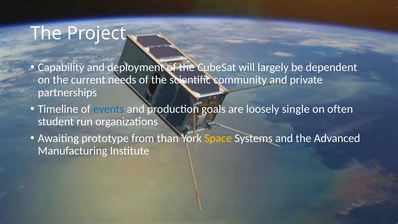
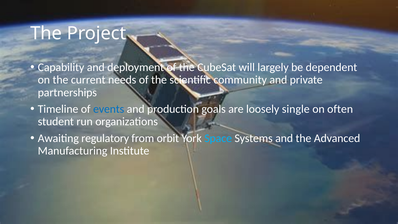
prototype: prototype -> regulatory
than: than -> orbit
Space colour: yellow -> light blue
